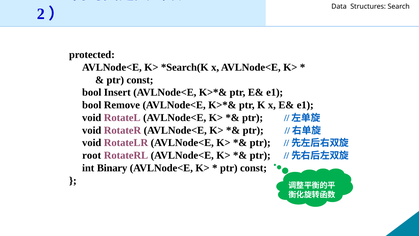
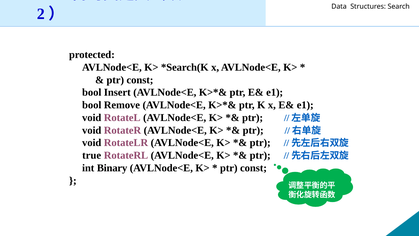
root: root -> true
